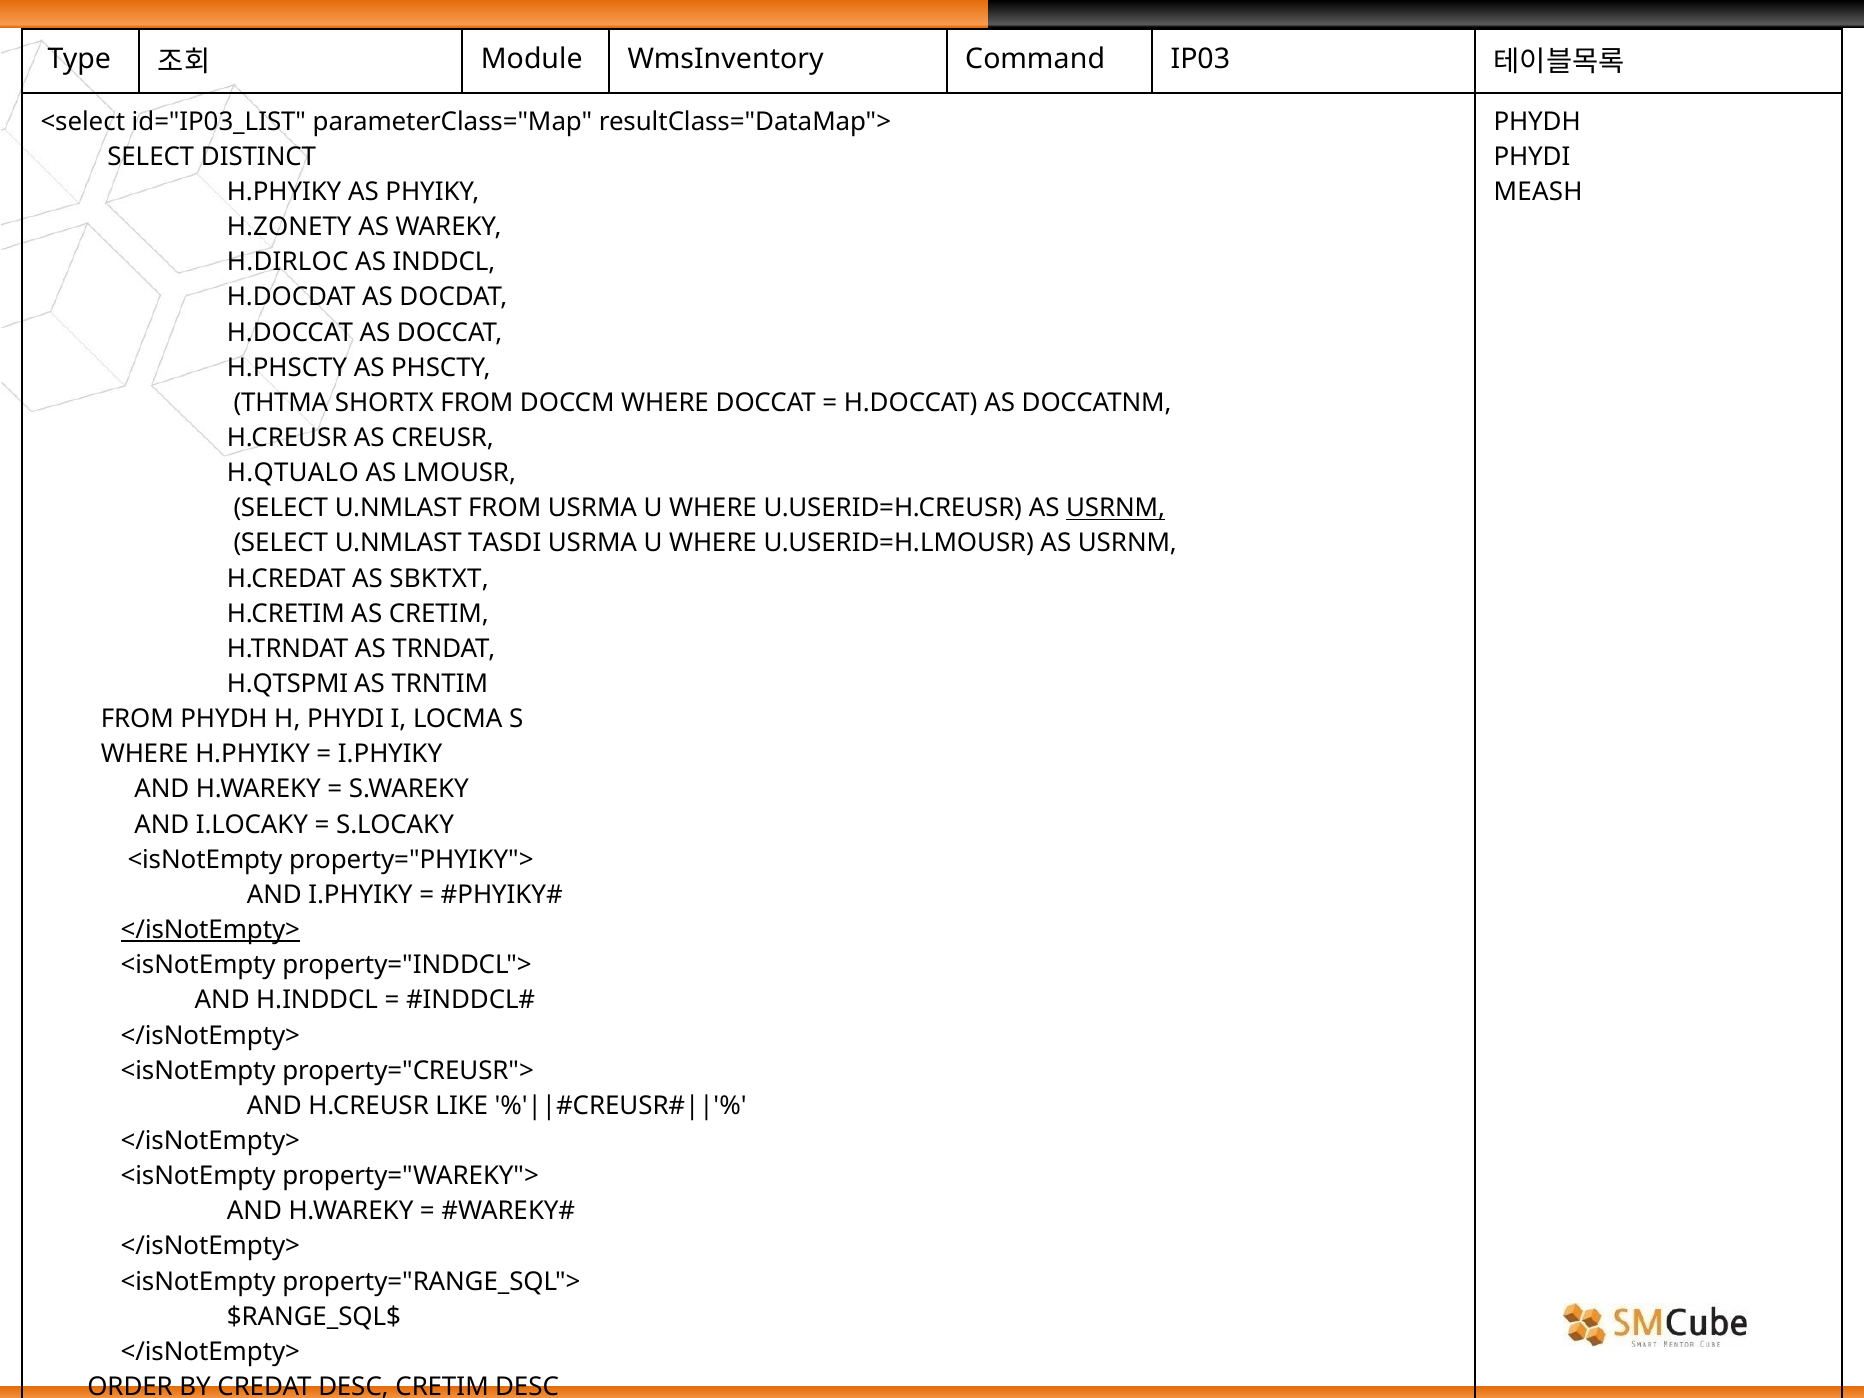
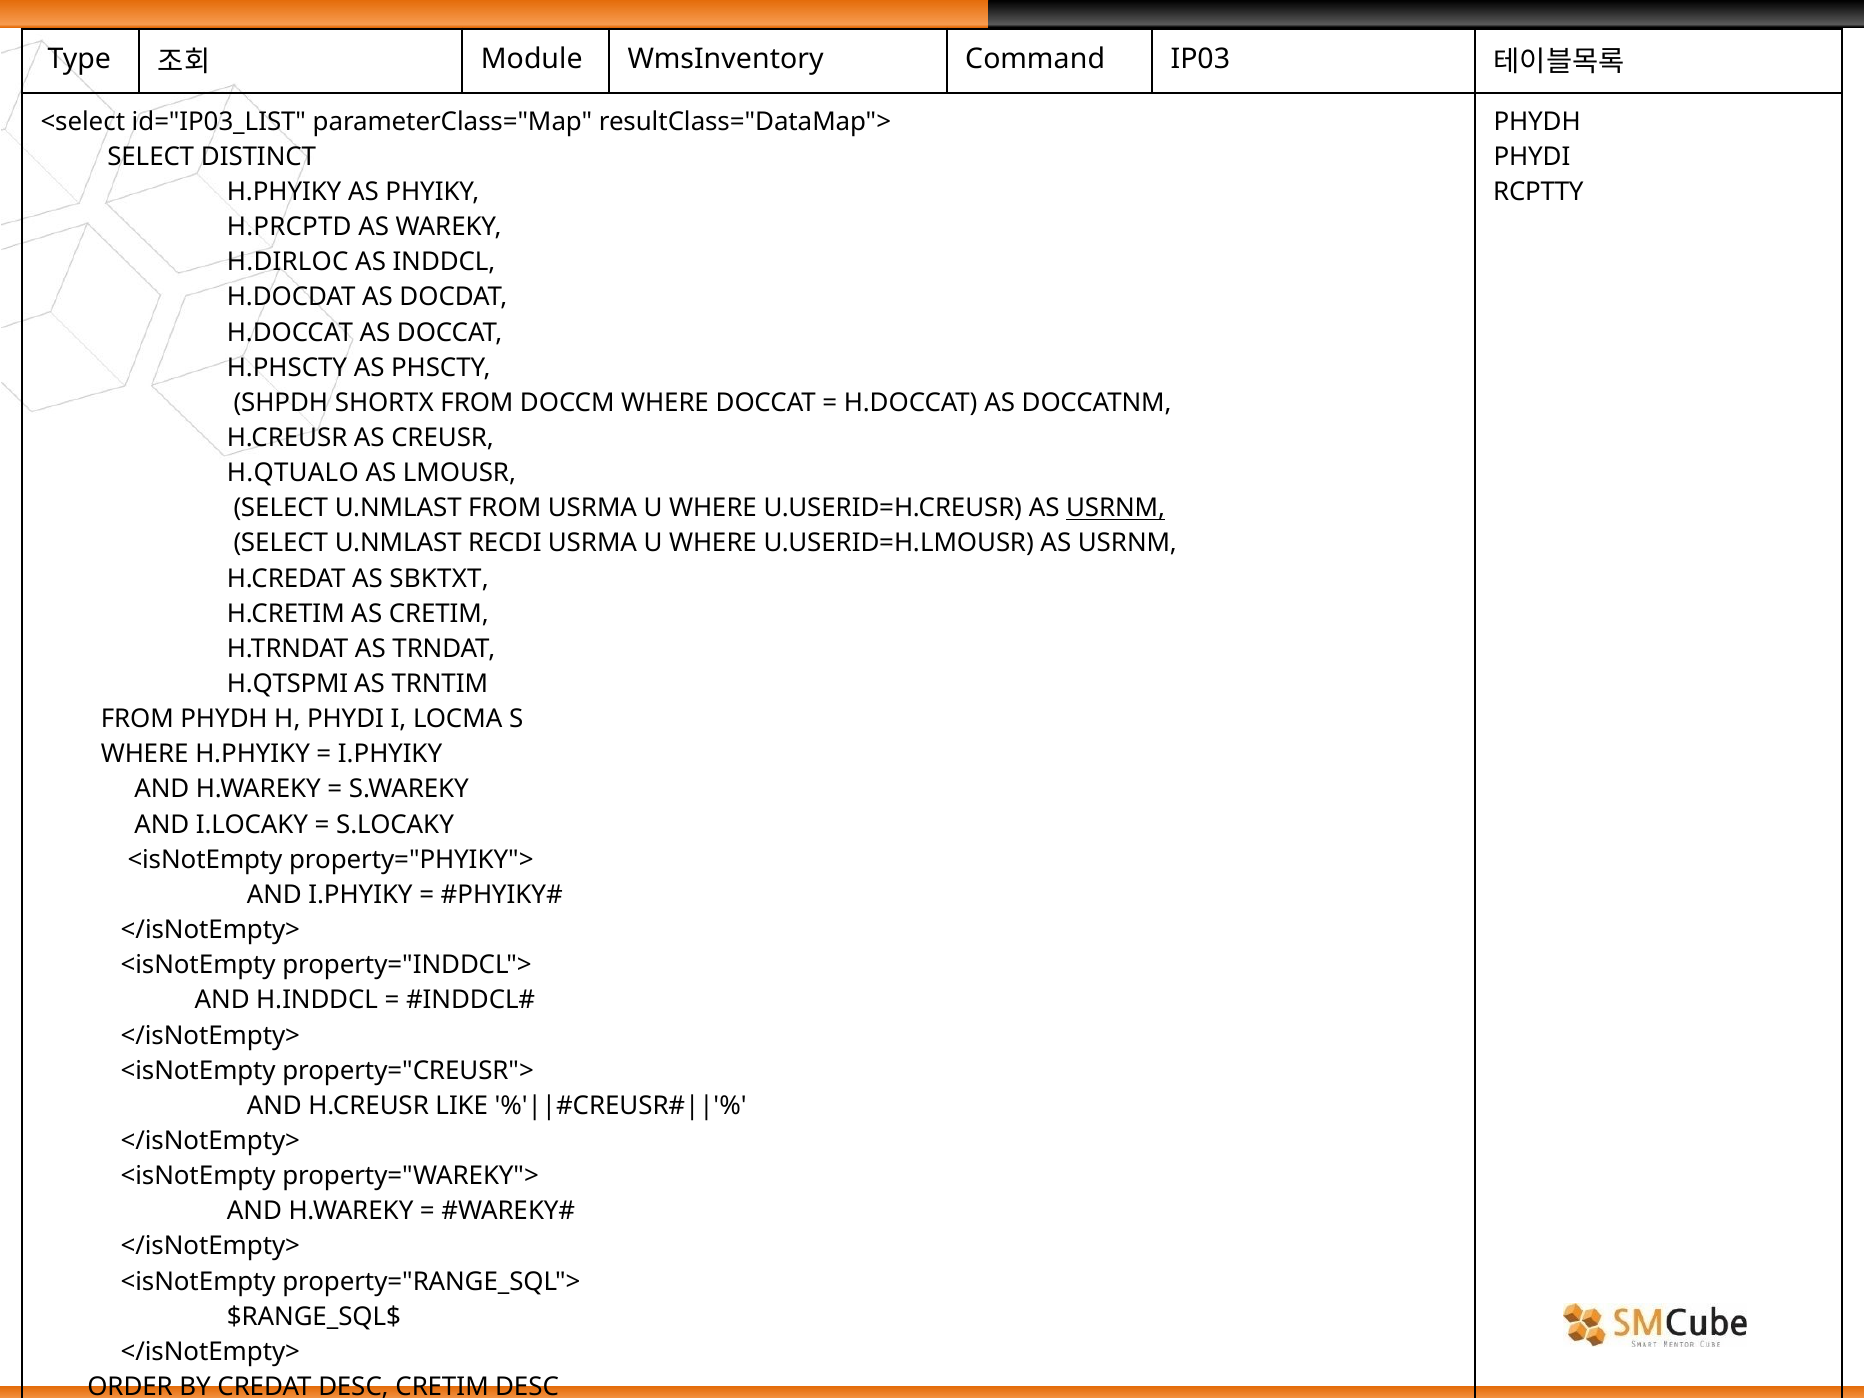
MEASH: MEASH -> RCPTTY
H.ZONETY: H.ZONETY -> H.PRCPTD
THTMA: THTMA -> SHPDH
TASDI: TASDI -> RECDI
</isNotEmpty> at (210, 930) underline: present -> none
